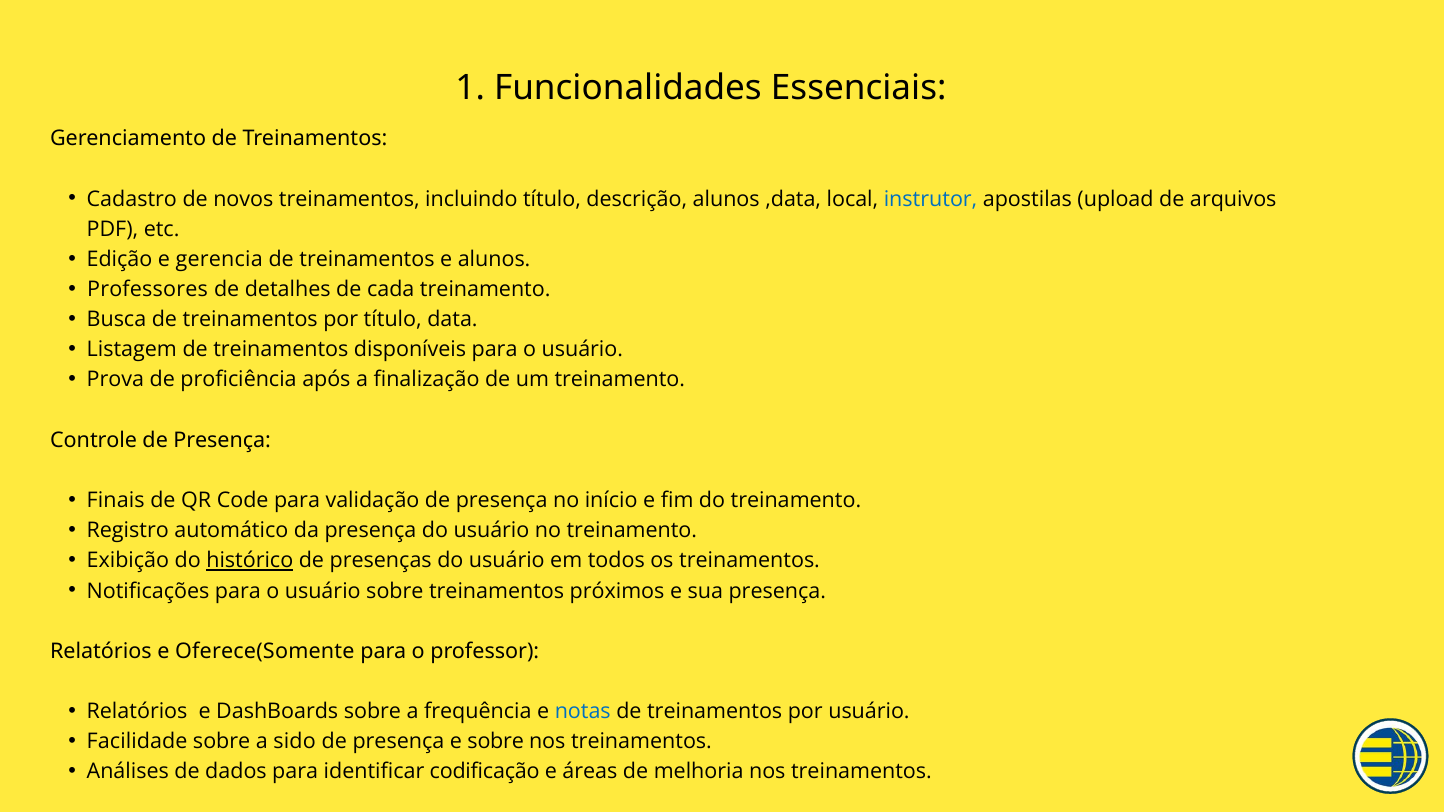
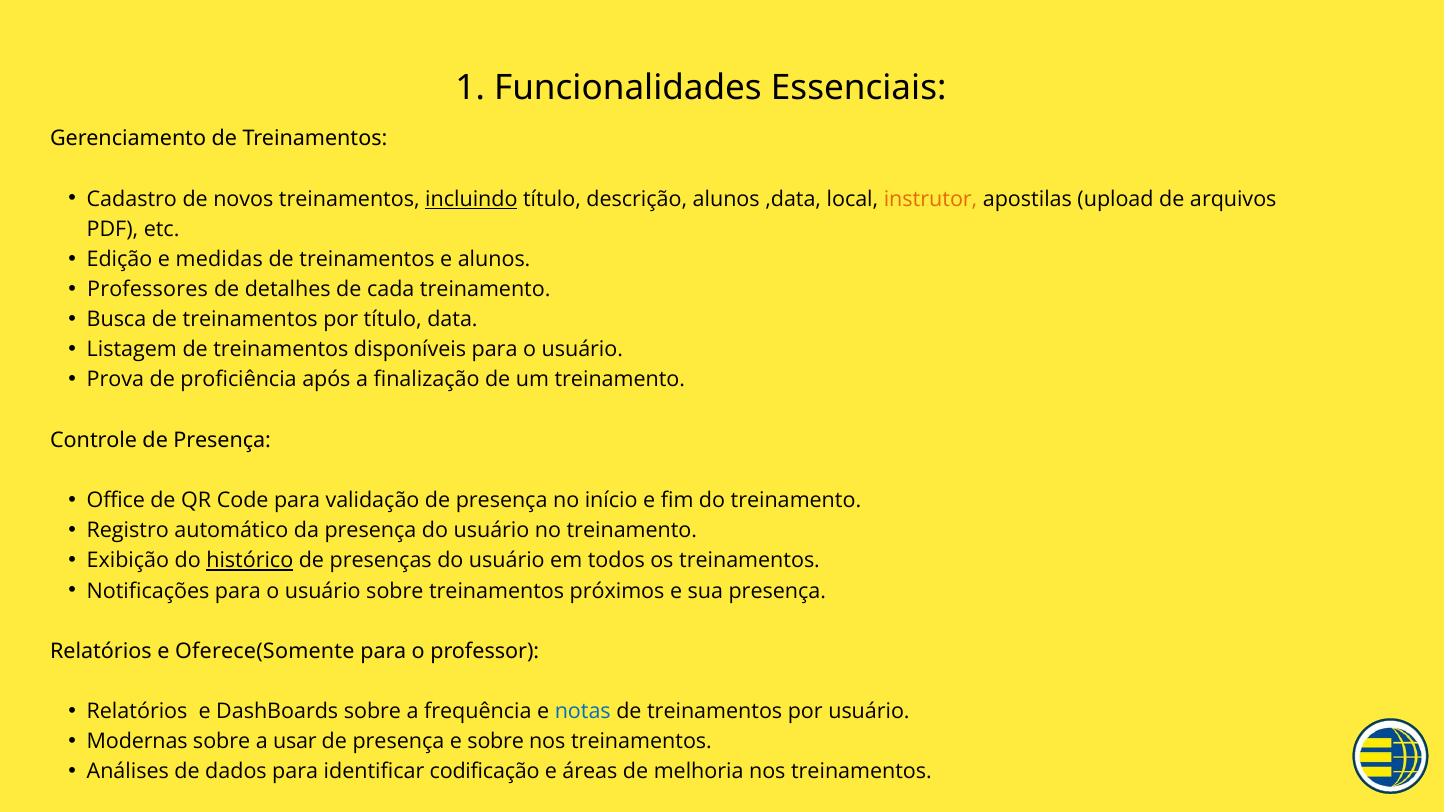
incluindo underline: none -> present
instrutor colour: blue -> orange
gerencia: gerencia -> medidas
Finais: Finais -> Office
Facilidade: Facilidade -> Modernas
sido: sido -> usar
